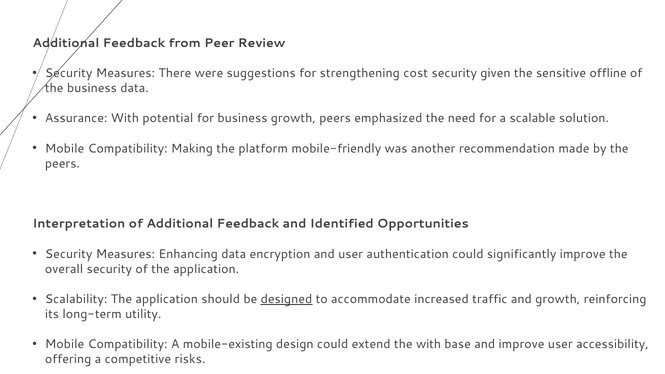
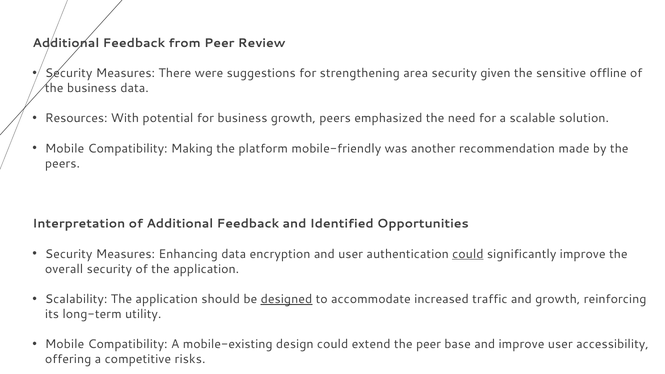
cost: cost -> area
Assurance: Assurance -> Resources
could at (468, 254) underline: none -> present
the with: with -> peer
